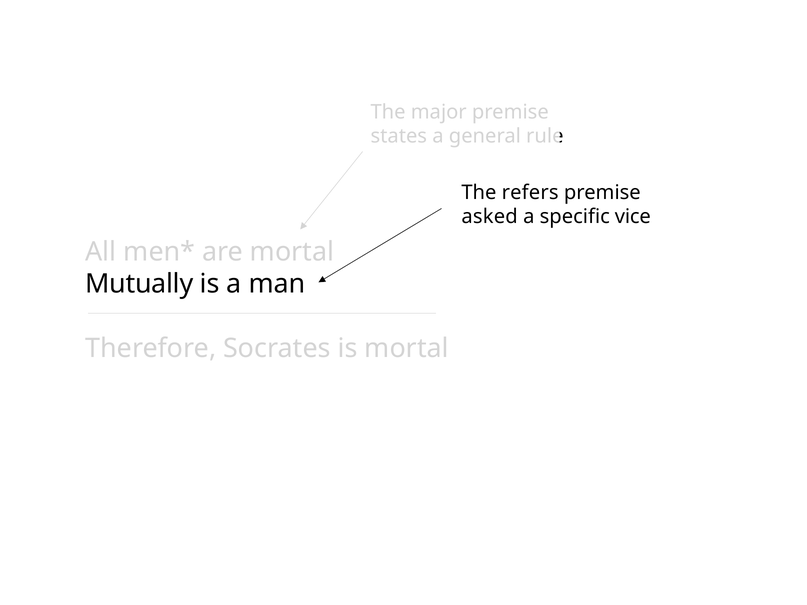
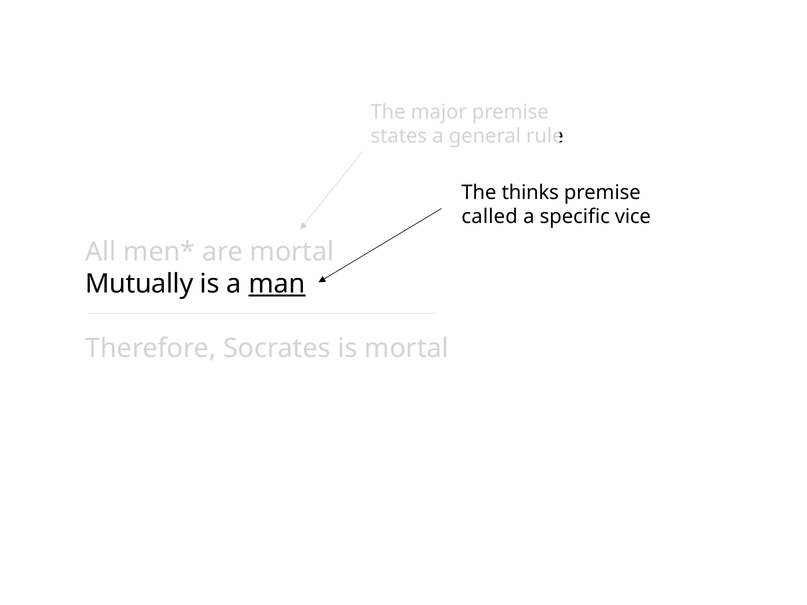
refers: refers -> thinks
asked: asked -> called
man underline: none -> present
